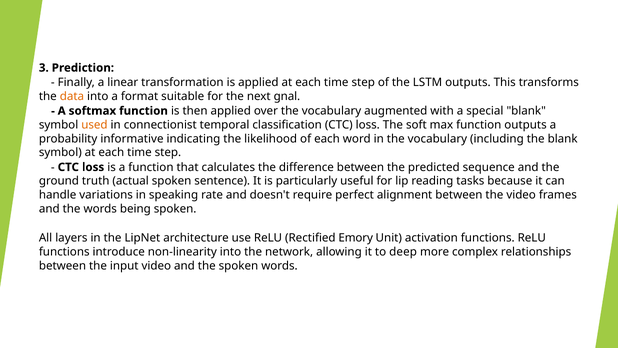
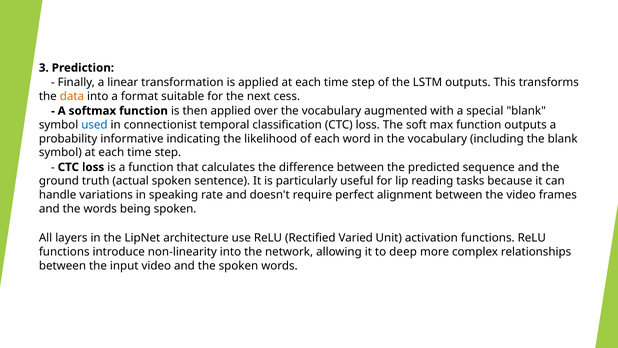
gnal: gnal -> cess
used colour: orange -> blue
Emory: Emory -> Varied
